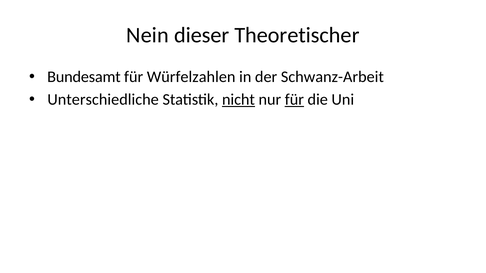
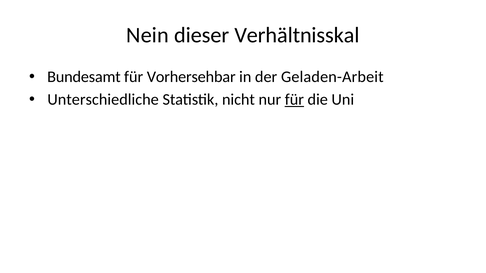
Theoretischer: Theoretischer -> Verhältnisskal
Würfelzahlen: Würfelzahlen -> Vorhersehbar
Schwanz-Arbeit: Schwanz-Arbeit -> Geladen-Arbeit
nicht underline: present -> none
